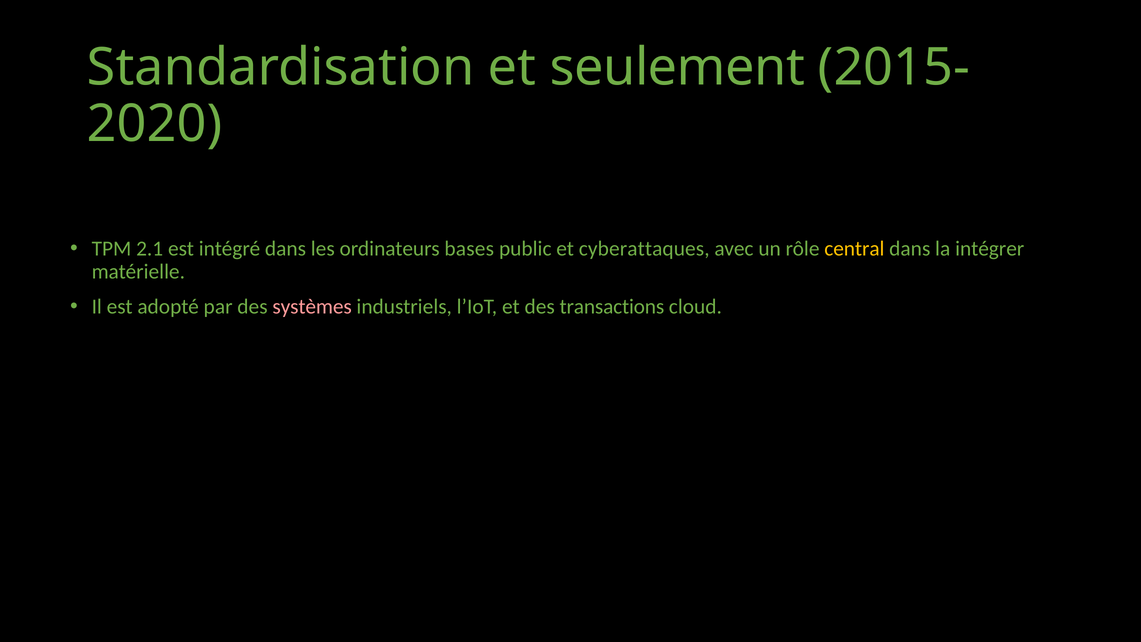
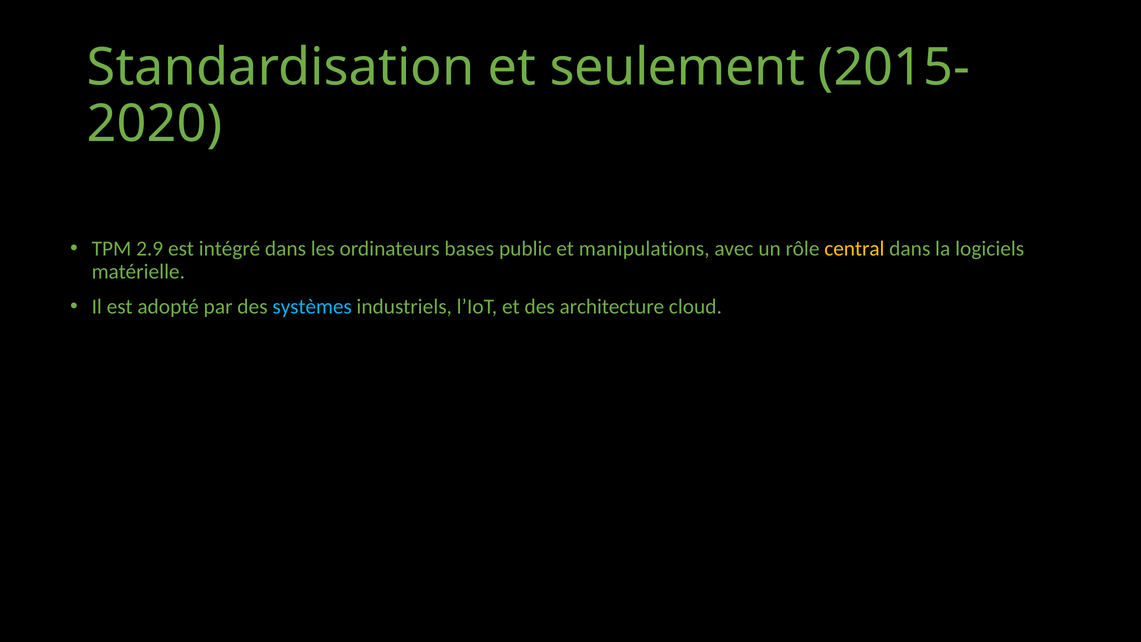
2.1: 2.1 -> 2.9
cyberattaques: cyberattaques -> manipulations
intégrer: intégrer -> logiciels
systèmes colour: pink -> light blue
transactions: transactions -> architecture
